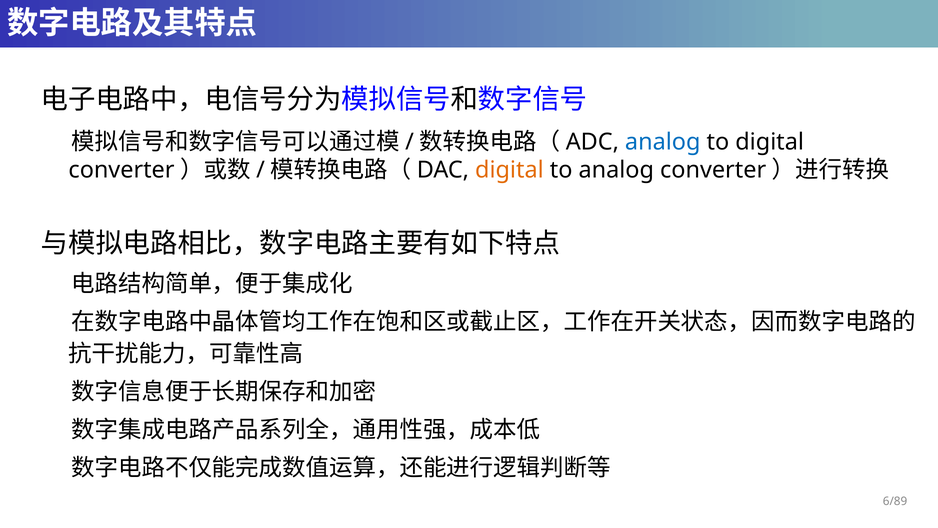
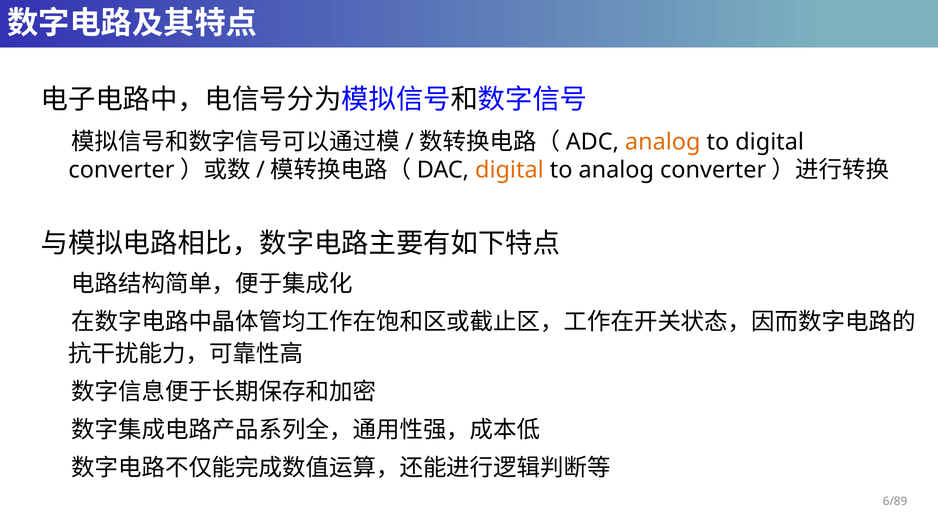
analog at (663, 142) colour: blue -> orange
